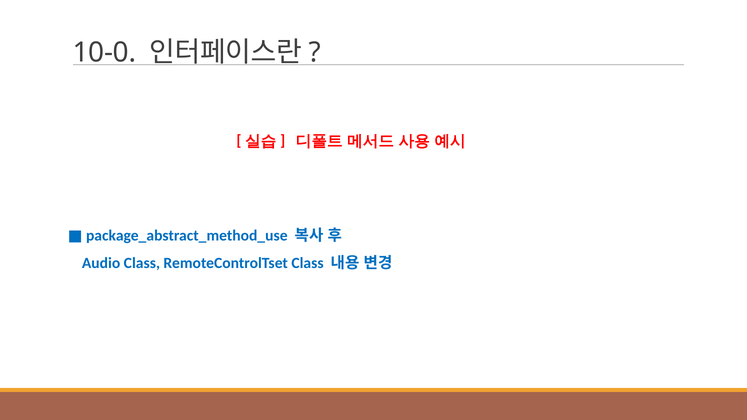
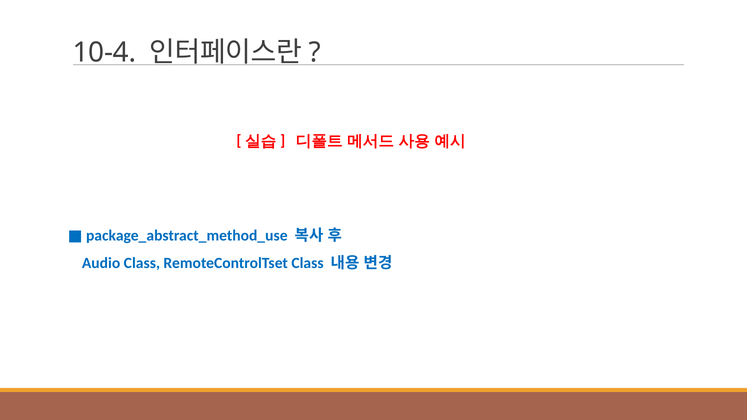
10-0: 10-0 -> 10-4
